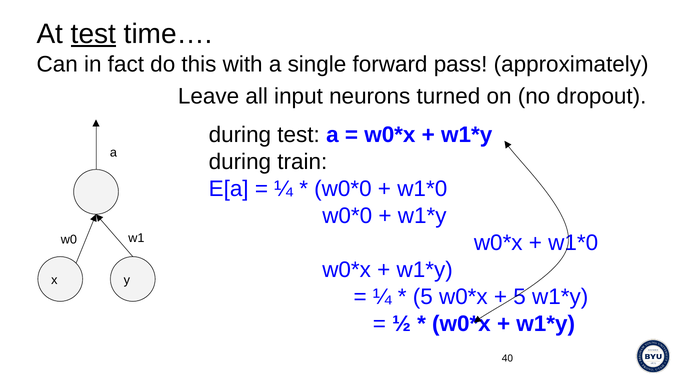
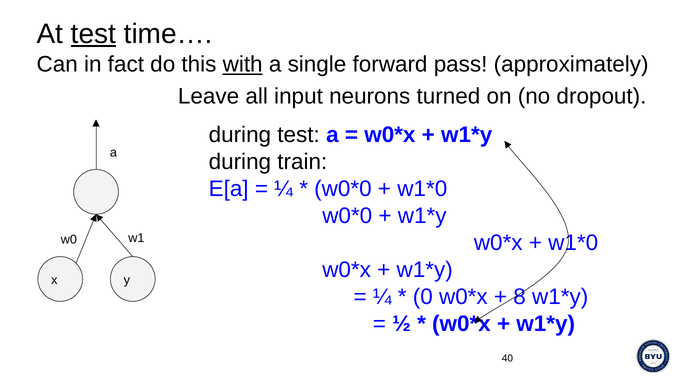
with underline: none -> present
5 at (423, 297): 5 -> 0
5 at (520, 297): 5 -> 8
